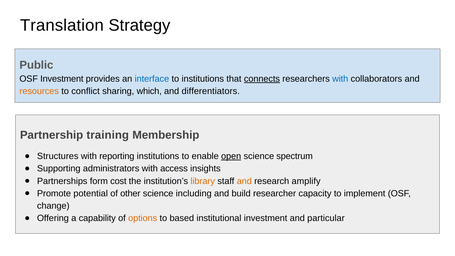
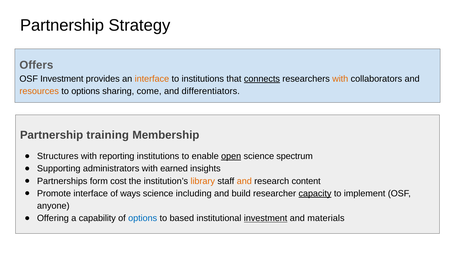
Translation at (62, 25): Translation -> Partnership
Public: Public -> Offers
interface at (152, 79) colour: blue -> orange
with at (340, 79) colour: blue -> orange
to conflict: conflict -> options
which: which -> come
access: access -> earned
amplify: amplify -> content
Promote potential: potential -> interface
other: other -> ways
capacity underline: none -> present
change: change -> anyone
options at (143, 218) colour: orange -> blue
investment at (266, 218) underline: none -> present
particular: particular -> materials
